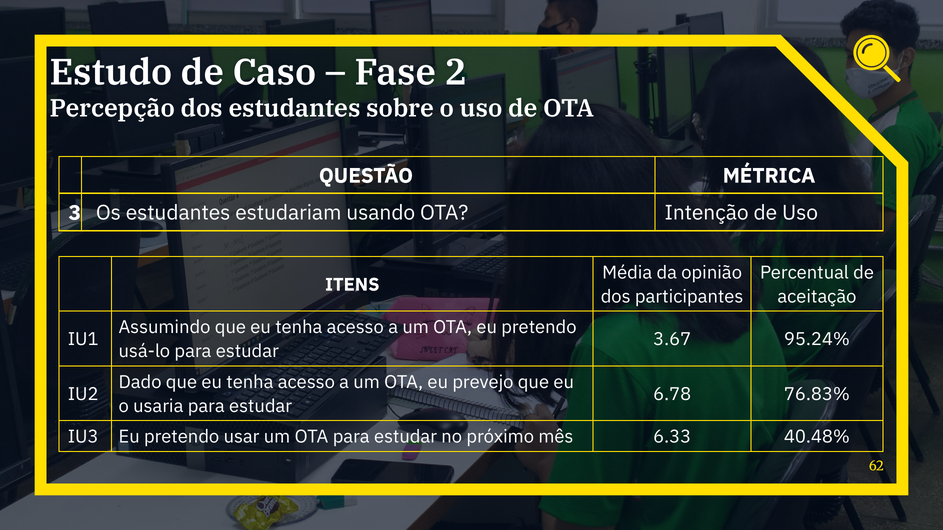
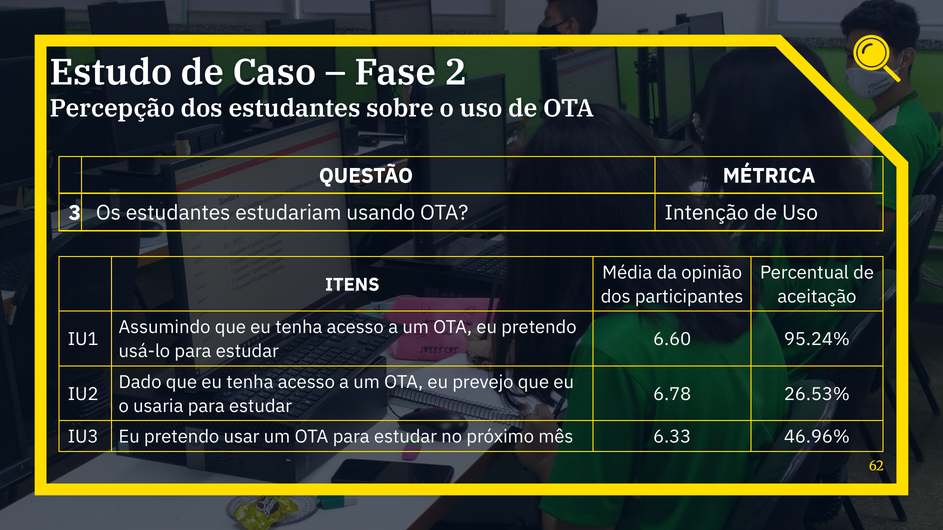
3.67: 3.67 -> 6.60
76.83%: 76.83% -> 26.53%
40.48%: 40.48% -> 46.96%
